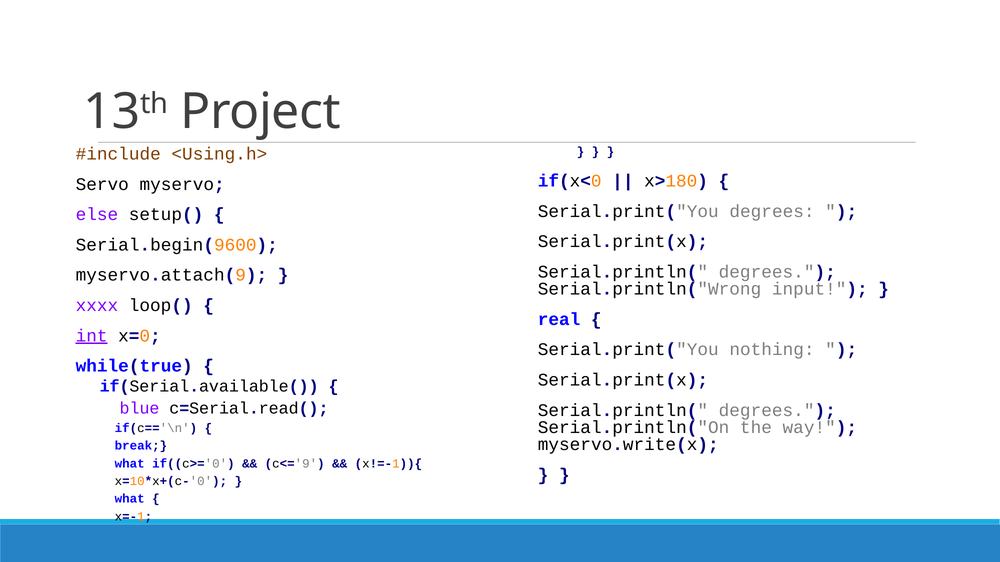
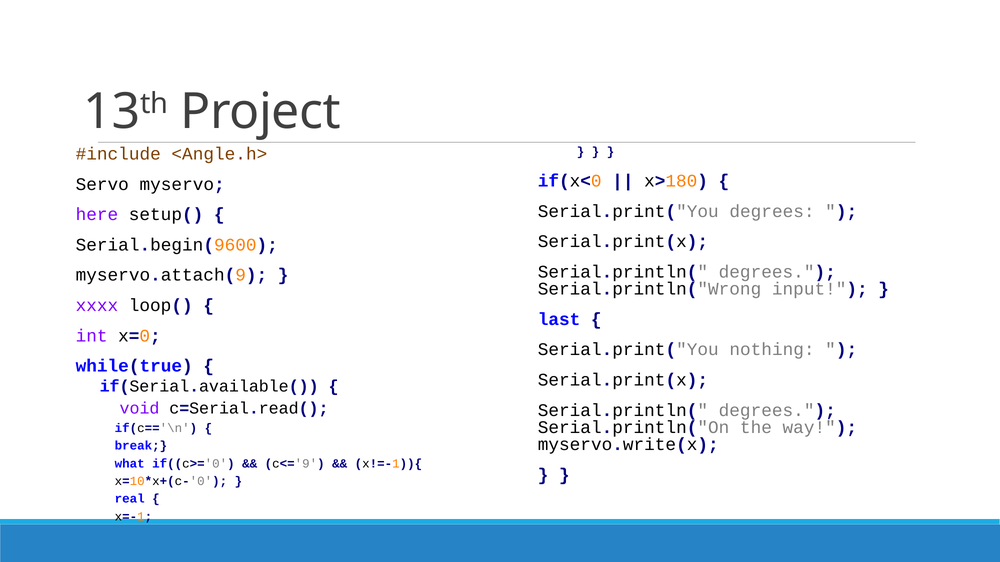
<Using.h>: <Using.h> -> <Angle.h>
else: else -> here
real: real -> last
int underline: present -> none
blue: blue -> void
what at (130, 499): what -> real
